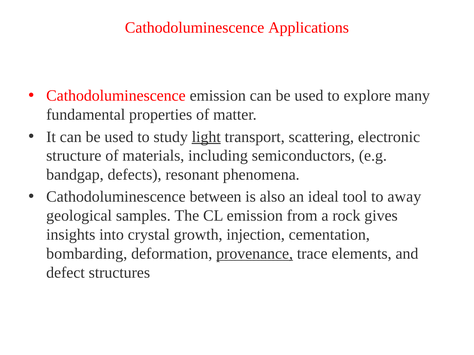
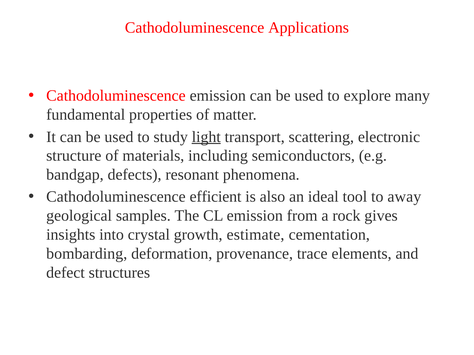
between: between -> efficient
injection: injection -> estimate
provenance underline: present -> none
